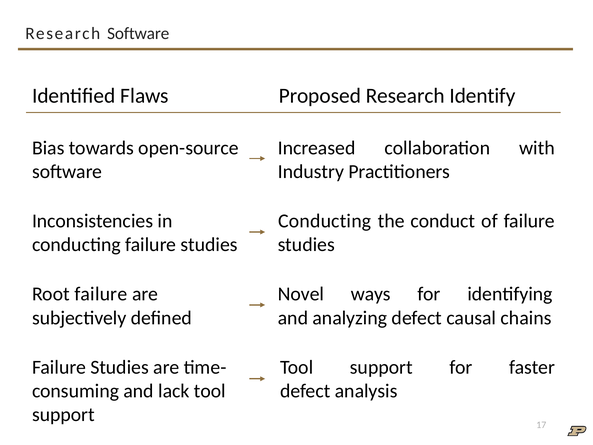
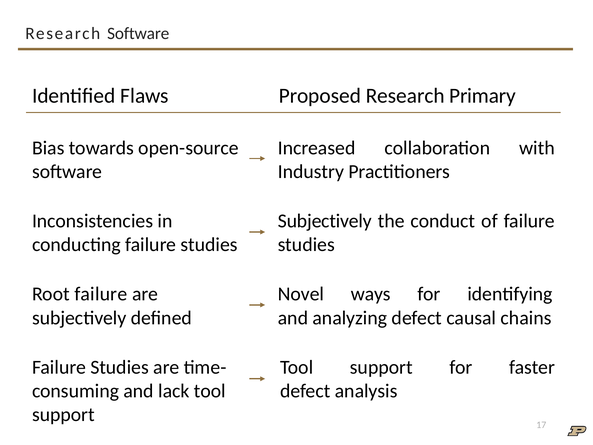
Identify: Identify -> Primary
Conducting at (325, 221): Conducting -> Subjectively
